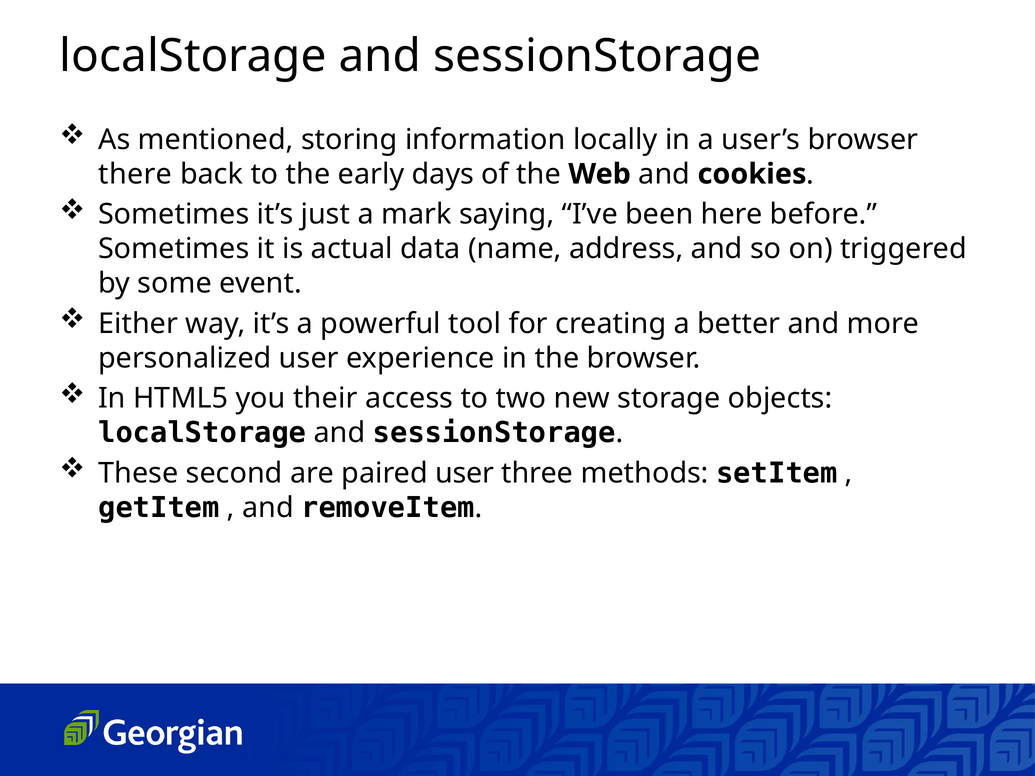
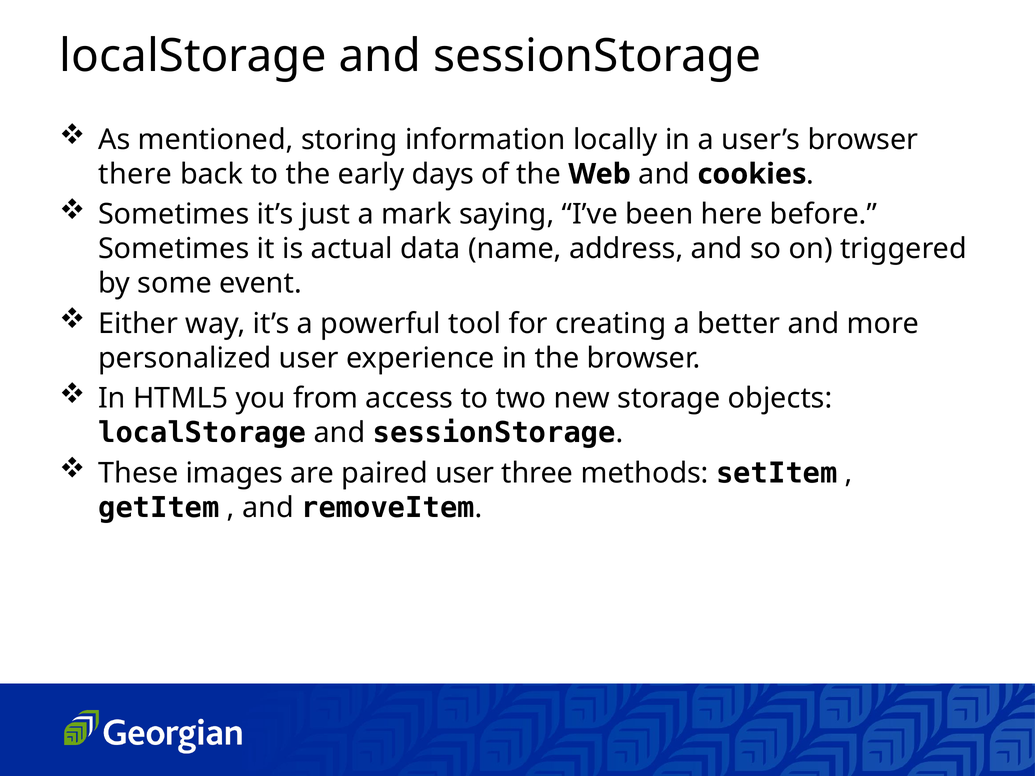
their: their -> from
second: second -> images
